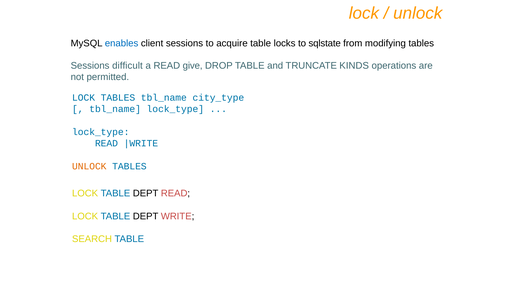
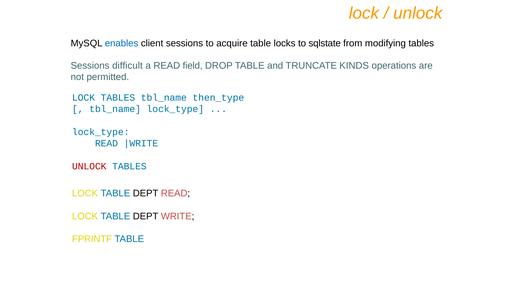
give: give -> field
city_type: city_type -> then_type
UNLOCK at (89, 166) colour: orange -> red
SEARCH: SEARCH -> FPRINTF
